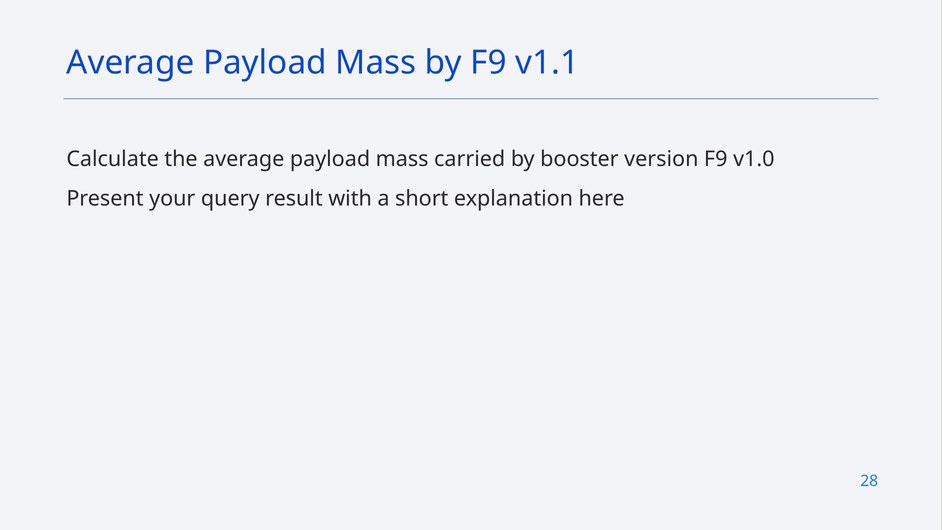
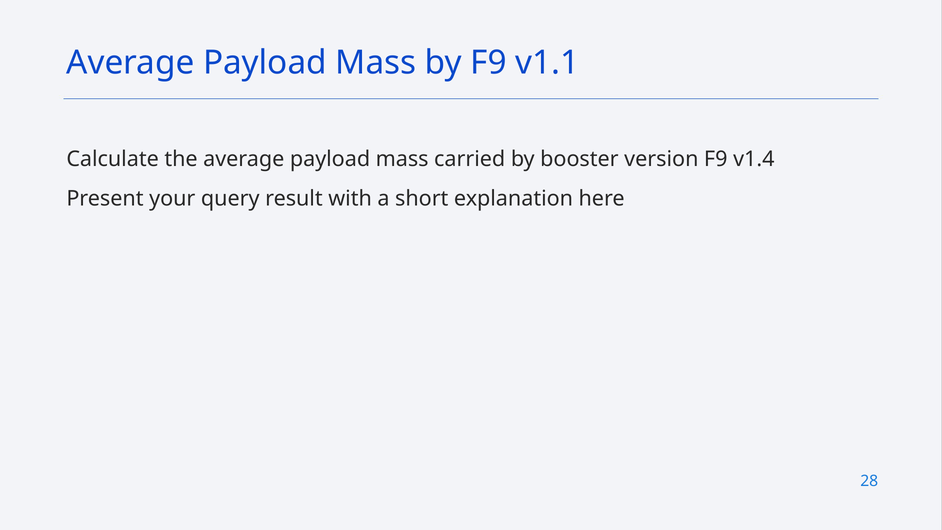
v1.0: v1.0 -> v1.4
